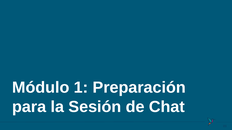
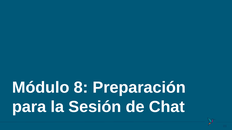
1: 1 -> 8
